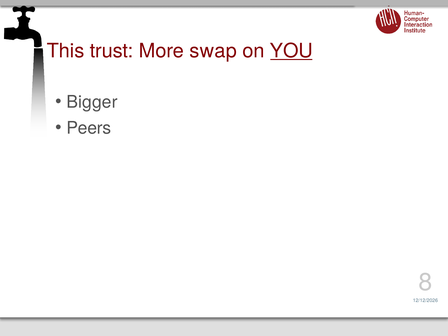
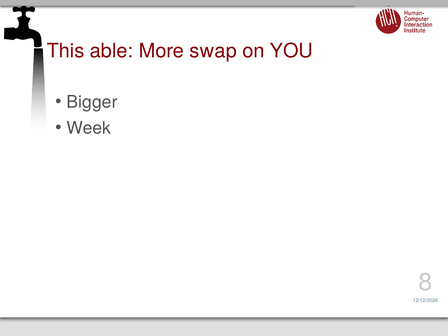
trust: trust -> able
YOU underline: present -> none
Peers: Peers -> Week
